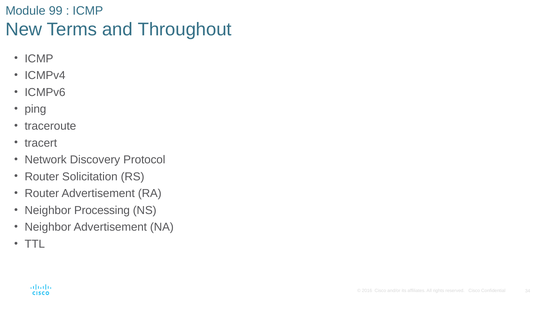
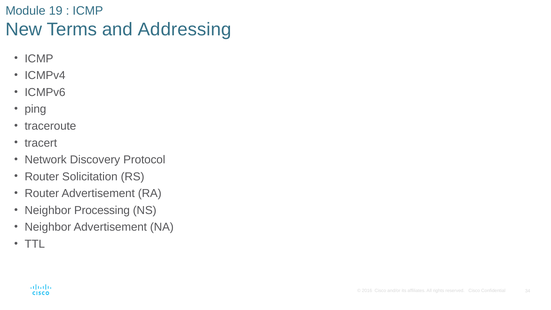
99: 99 -> 19
Throughout: Throughout -> Addressing
